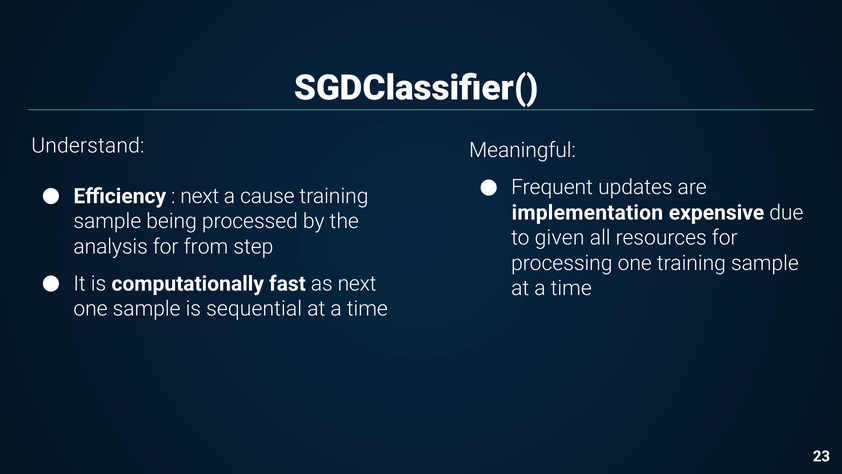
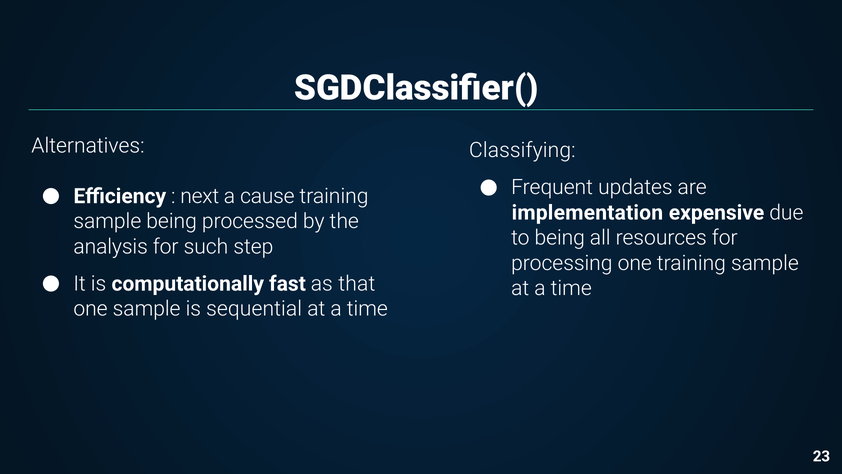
Understand: Understand -> Alternatives
Meaningful: Meaningful -> Classifying
to given: given -> being
from: from -> such
as next: next -> that
